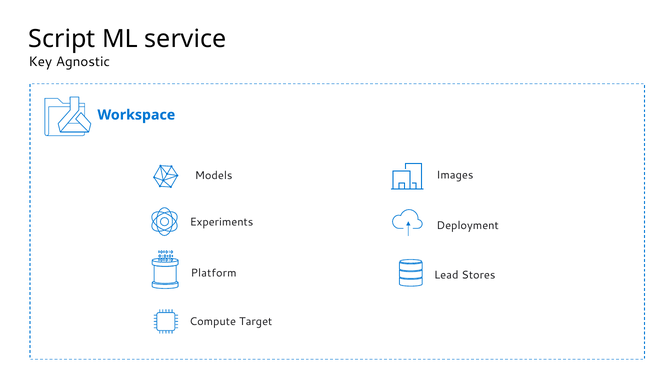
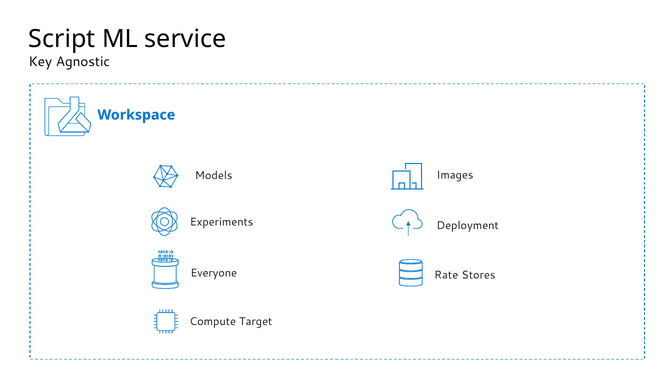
Platform: Platform -> Everyone
Lead: Lead -> Rate
